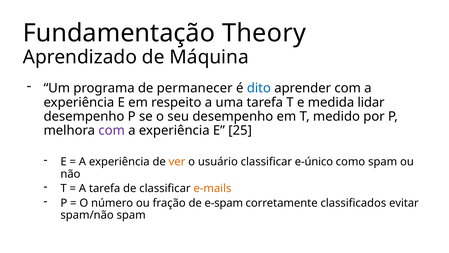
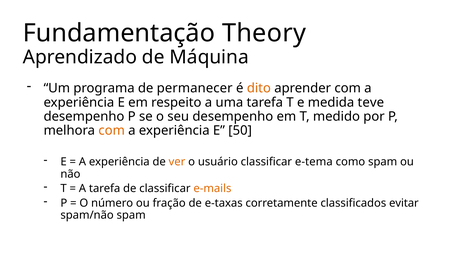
dito colour: blue -> orange
lidar: lidar -> teve
com at (112, 130) colour: purple -> orange
25: 25 -> 50
e-único: e-único -> e-tema
e-spam: e-spam -> e-taxas
